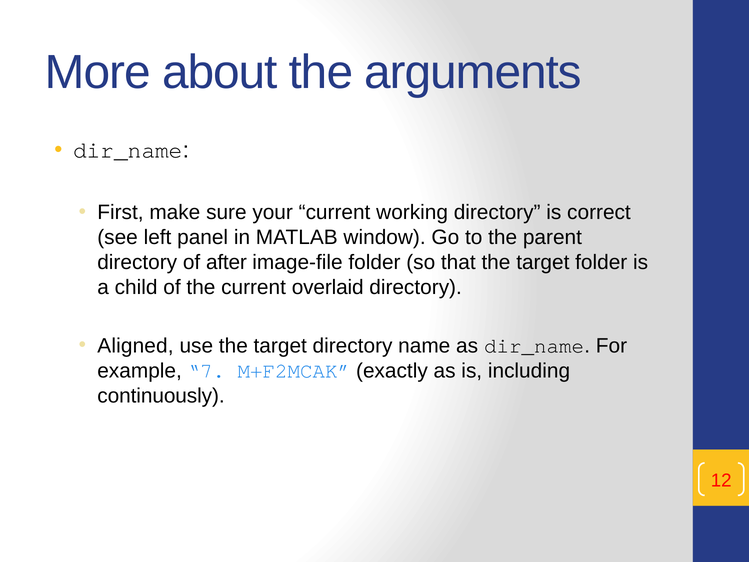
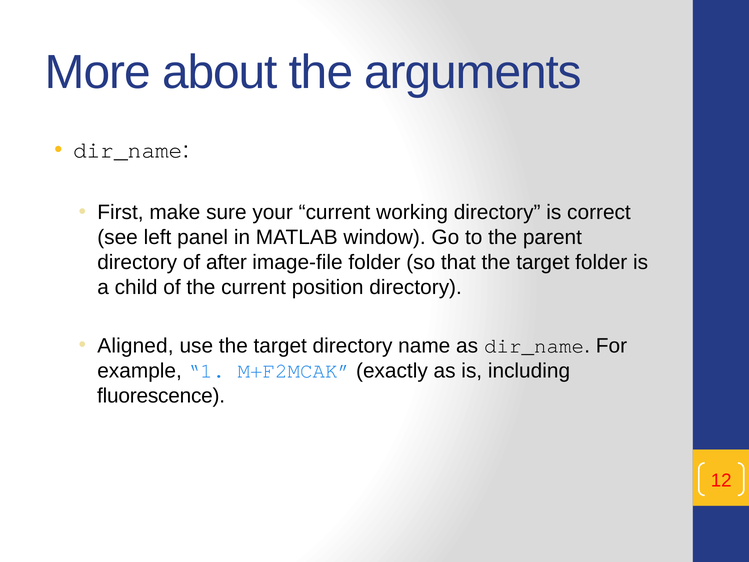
overlaid: overlaid -> position
7: 7 -> 1
continuously: continuously -> fluorescence
